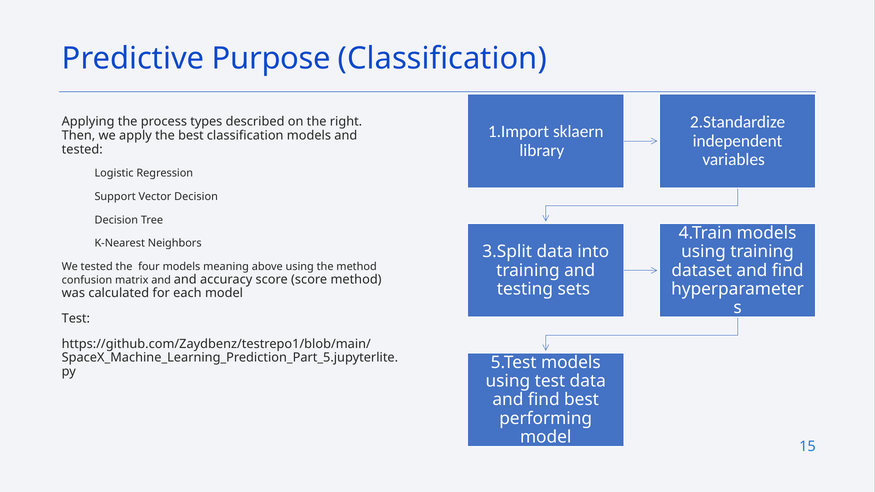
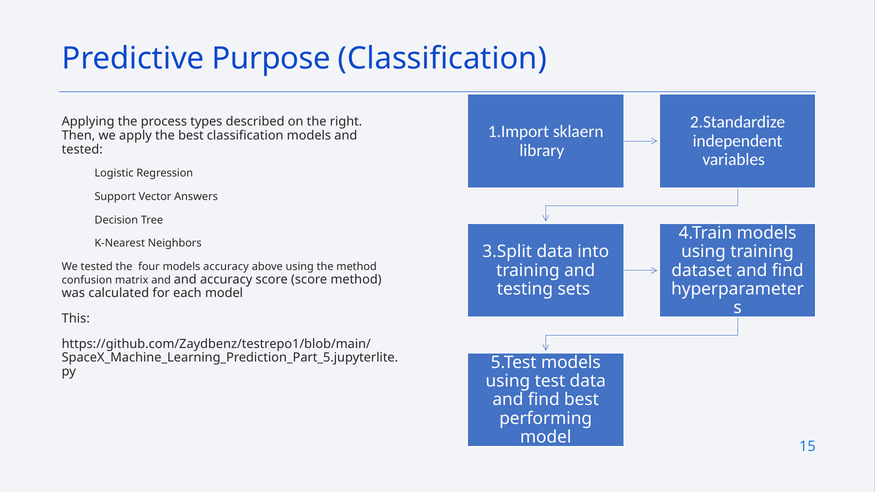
Vector Decision: Decision -> Answers
models meaning: meaning -> accuracy
Test at (76, 319): Test -> This
